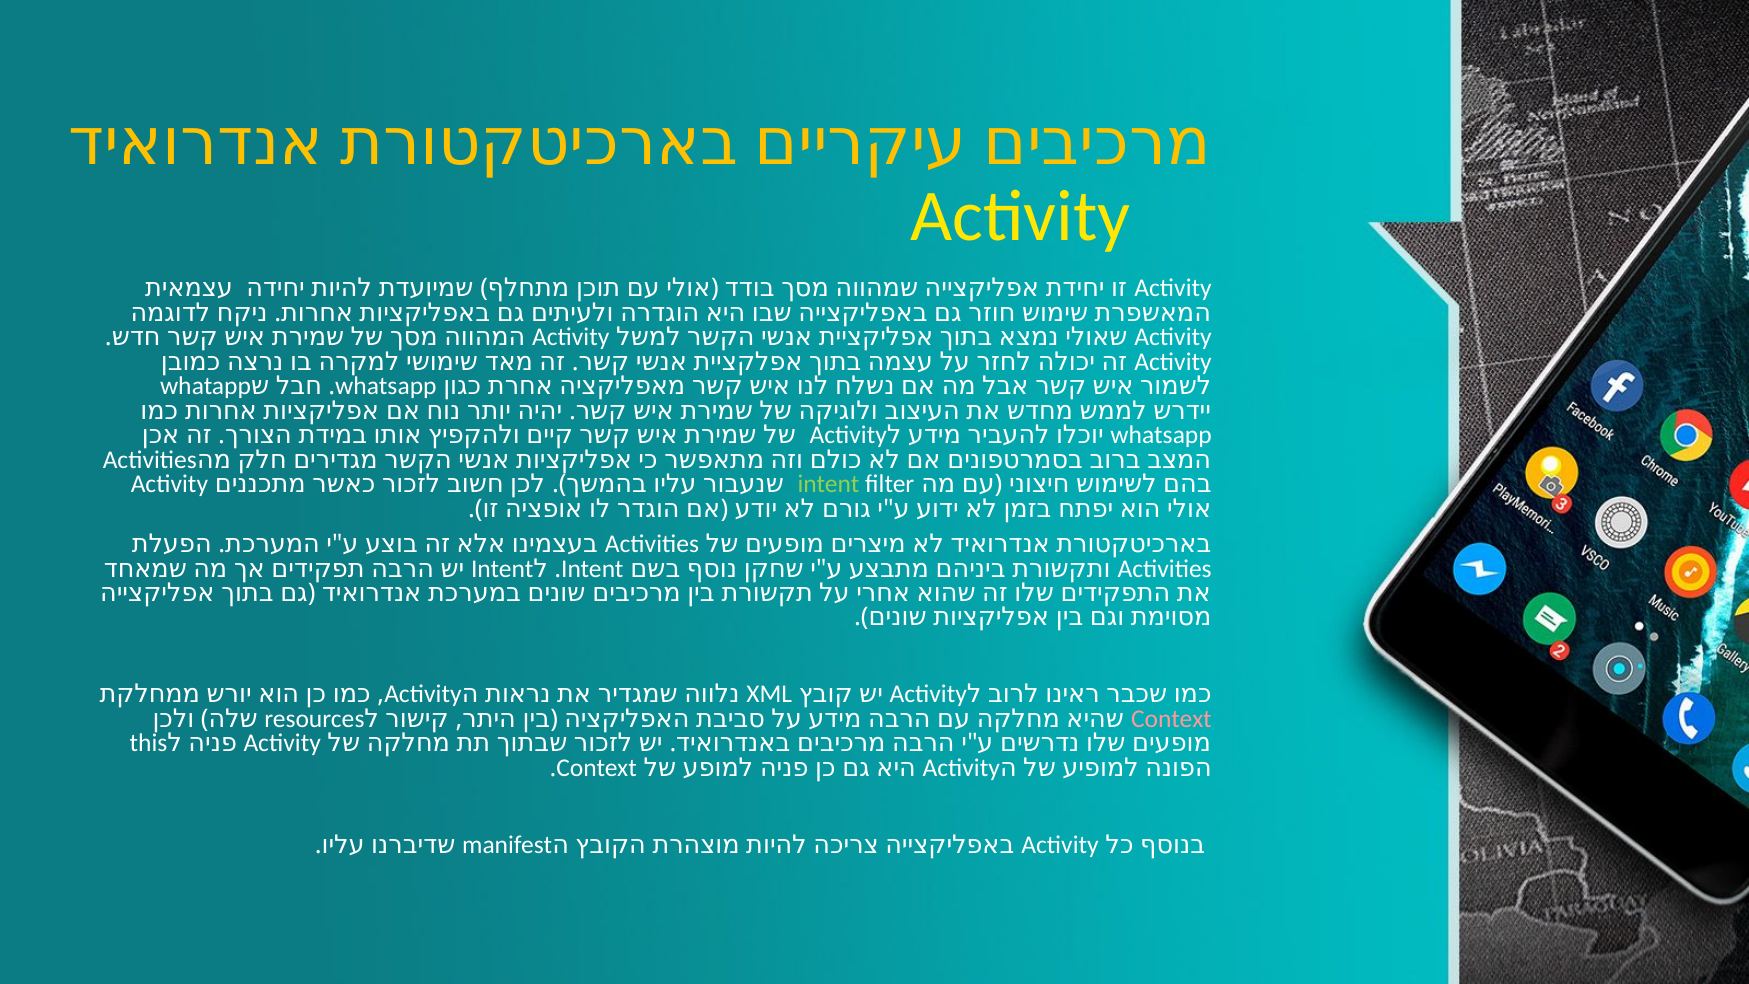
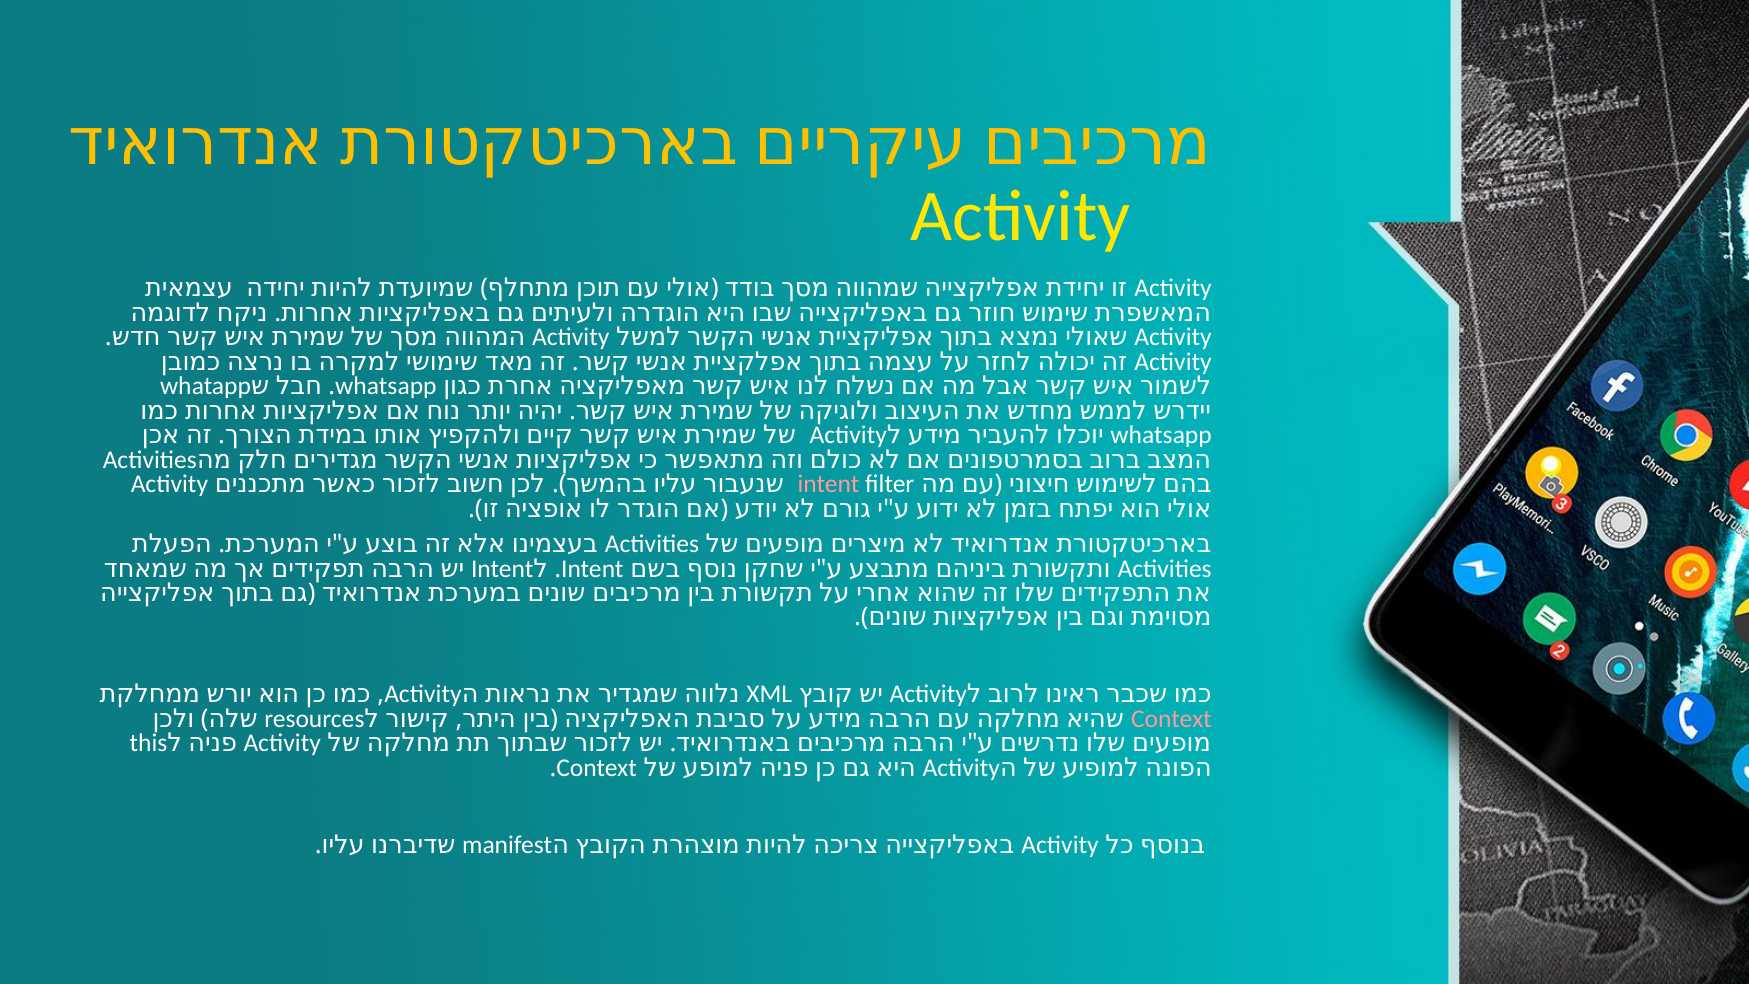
intent at (828, 484) colour: light green -> pink
